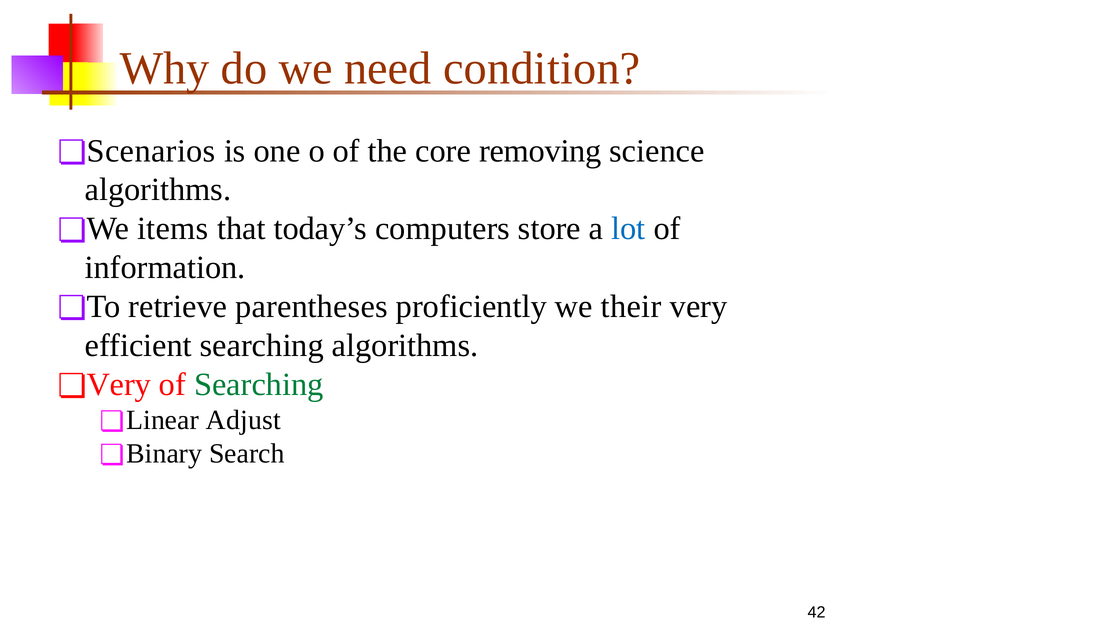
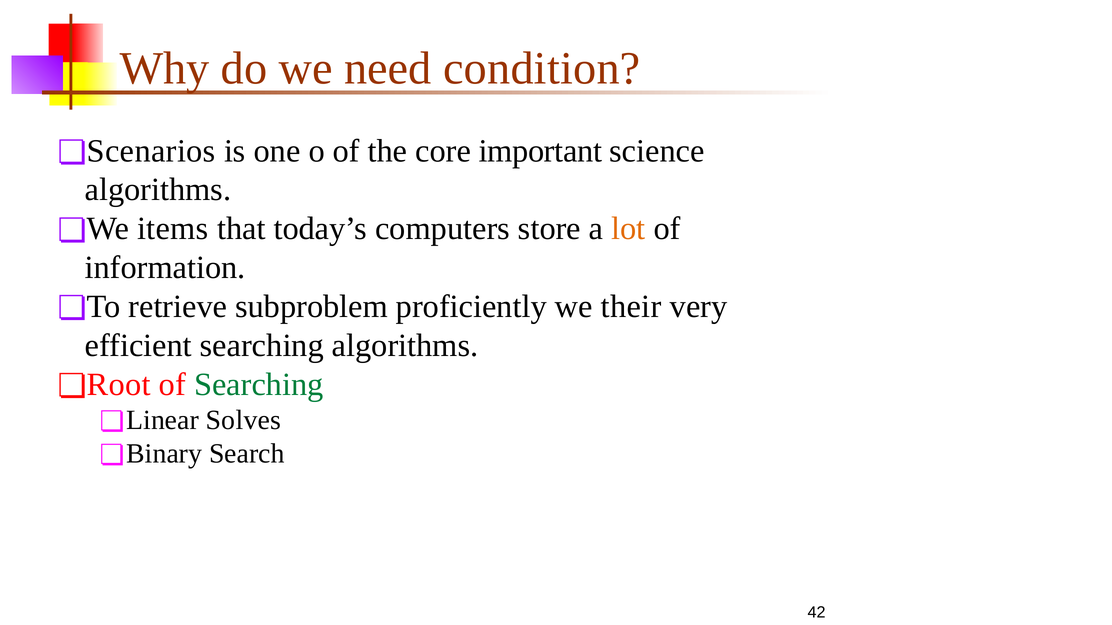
removing: removing -> important
lot colour: blue -> orange
parentheses: parentheses -> subproblem
Very at (119, 385): Very -> Root
Adjust: Adjust -> Solves
